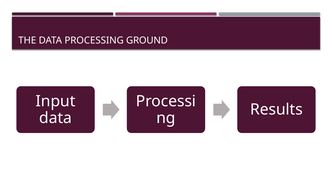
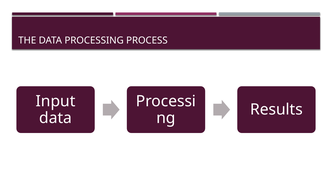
GROUND: GROUND -> PROCESS
